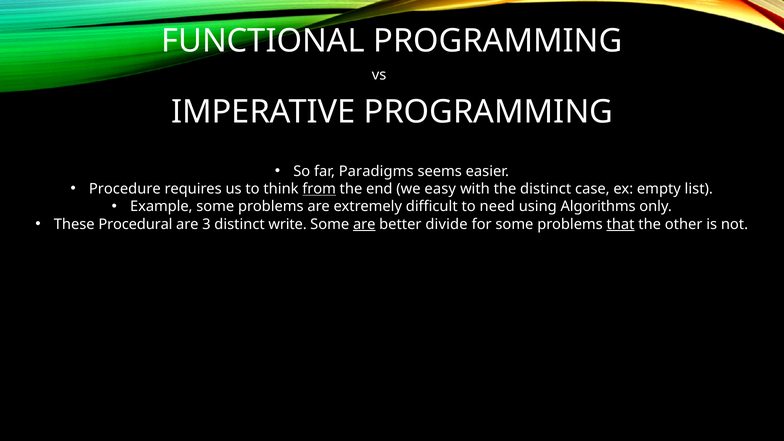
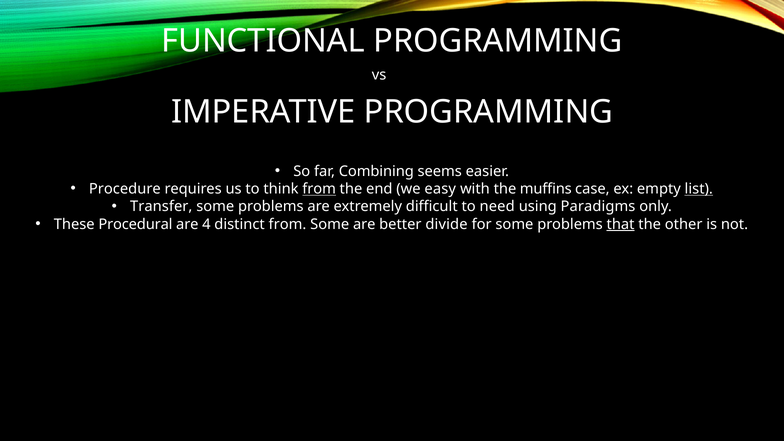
Paradigms: Paradigms -> Combining
the distinct: distinct -> muffins
list underline: none -> present
Example: Example -> Transfer
Algorithms: Algorithms -> Paradigms
3: 3 -> 4
distinct write: write -> from
are at (364, 224) underline: present -> none
